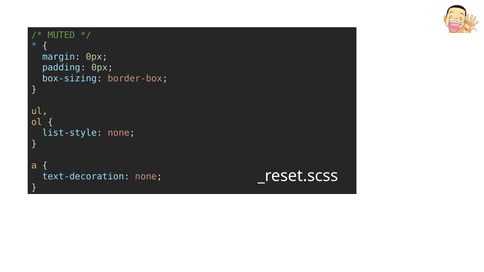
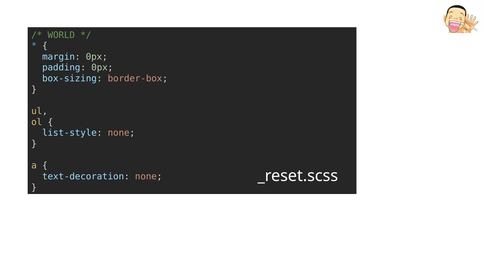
MUTED: MUTED -> WORLD
